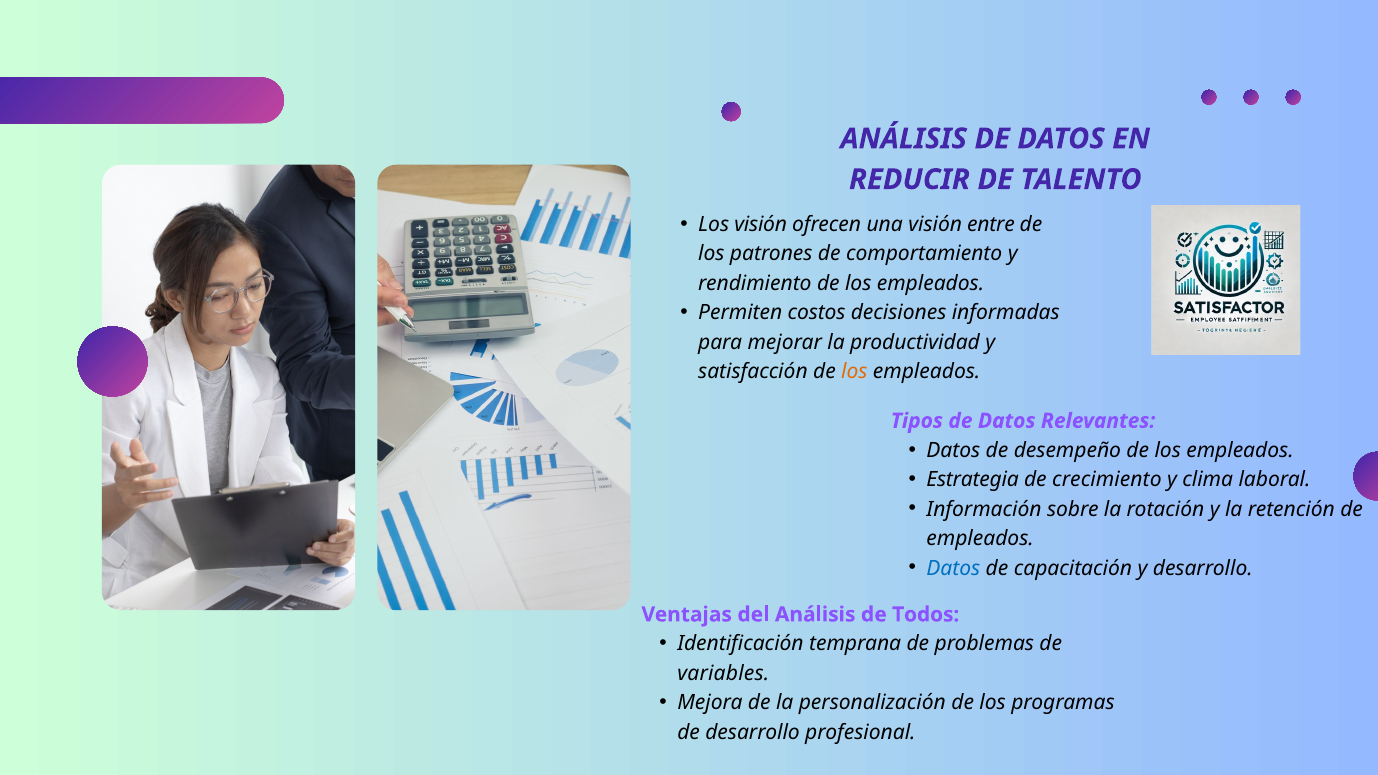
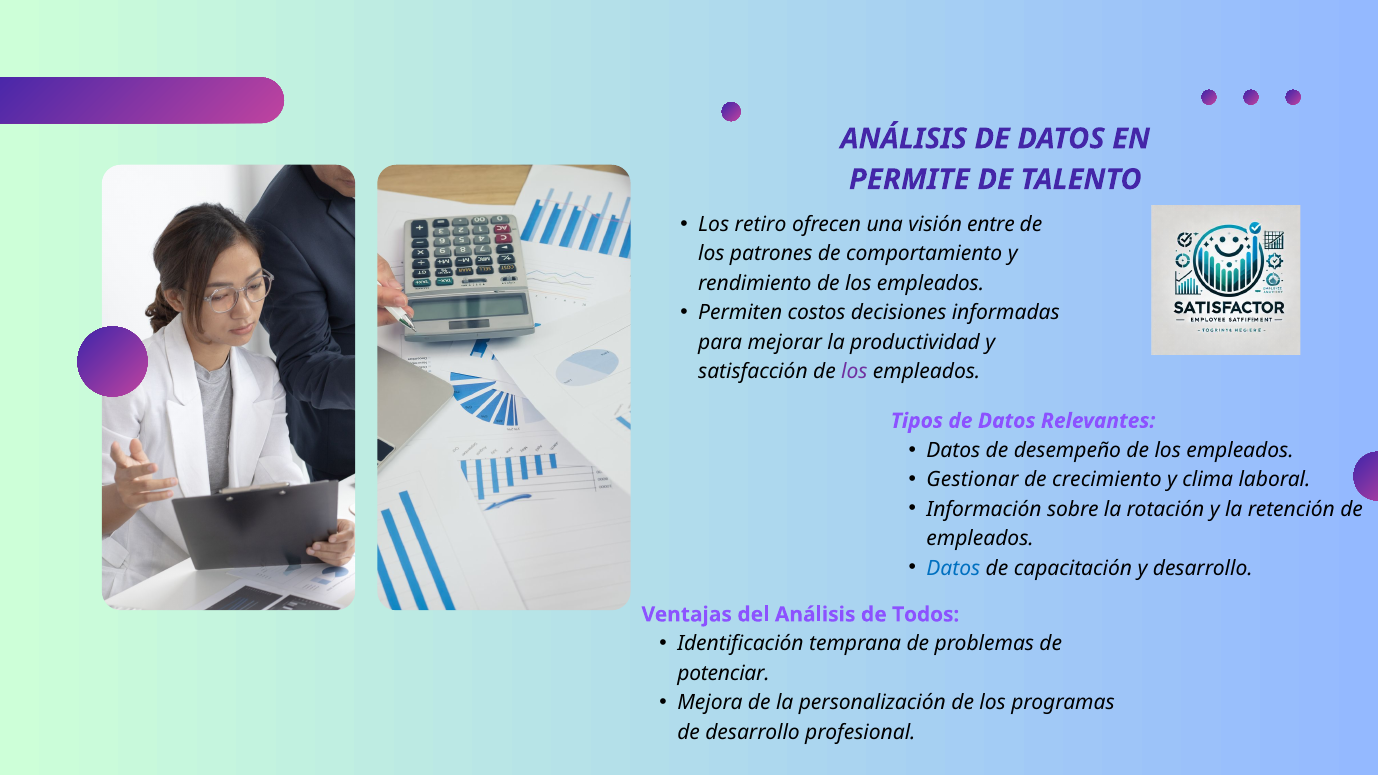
REDUCIR: REDUCIR -> PERMITE
Los visión: visión -> retiro
los at (854, 372) colour: orange -> purple
Estrategia: Estrategia -> Gestionar
variables: variables -> potenciar
